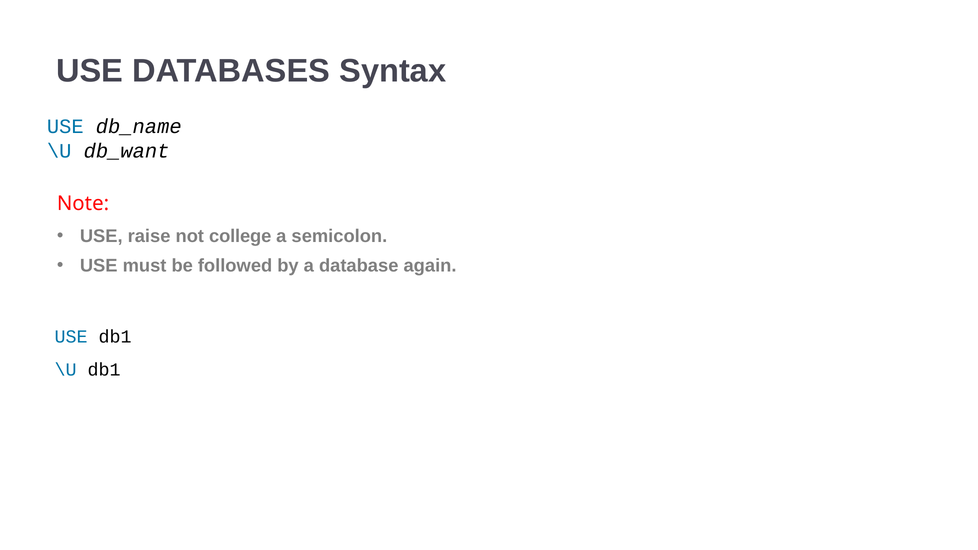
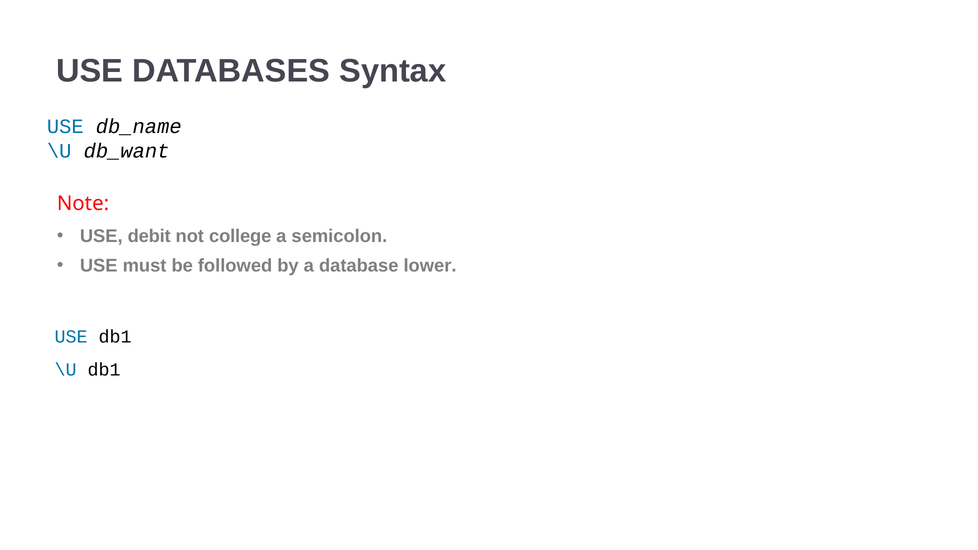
raise: raise -> debit
again: again -> lower
